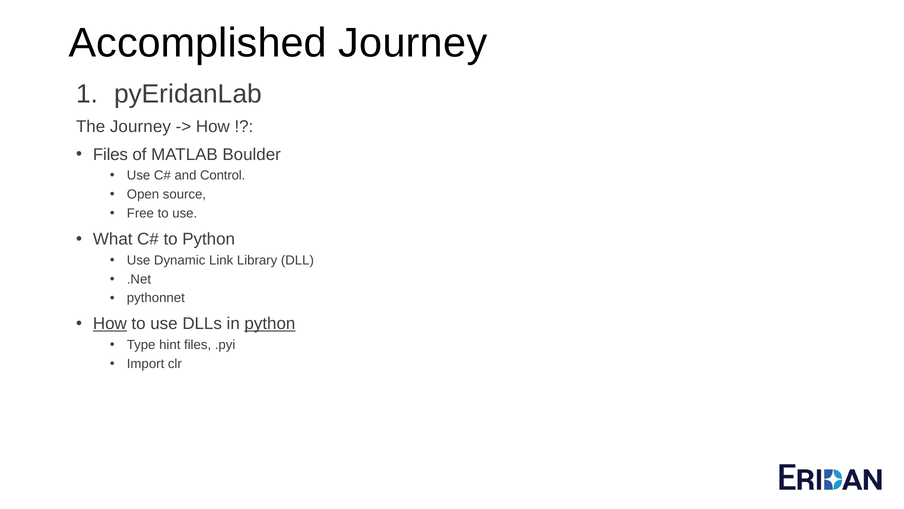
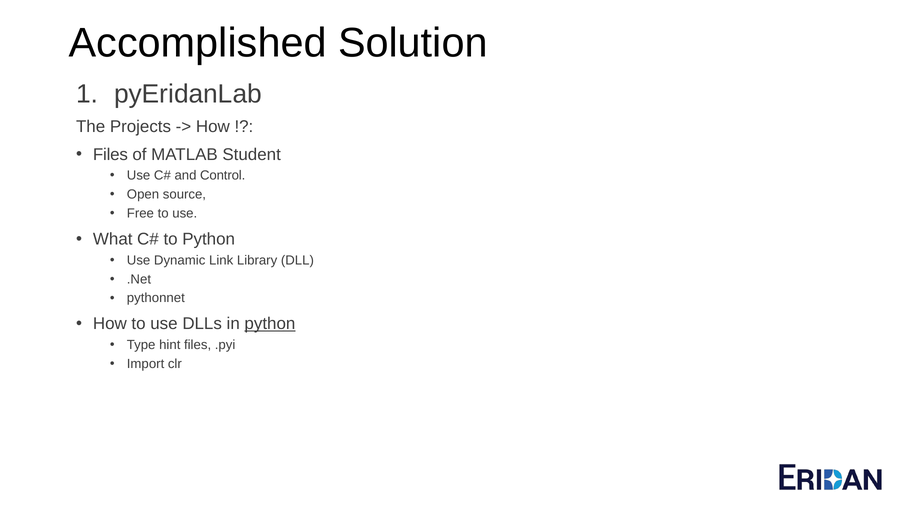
Accomplished Journey: Journey -> Solution
The Journey: Journey -> Projects
Boulder: Boulder -> Student
How at (110, 324) underline: present -> none
